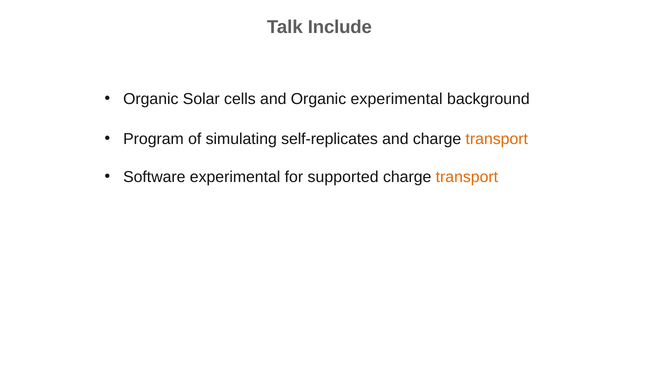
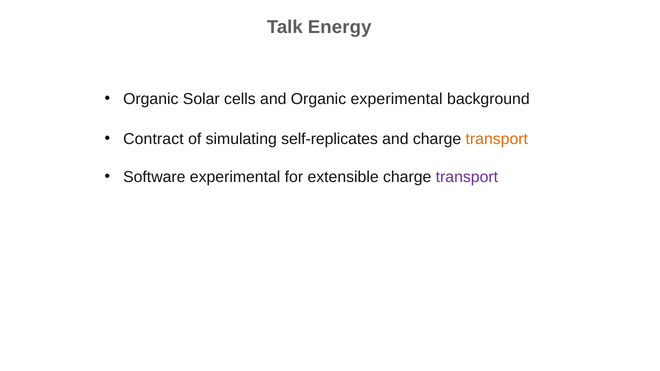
Include: Include -> Energy
Program: Program -> Contract
supported: supported -> extensible
transport at (467, 177) colour: orange -> purple
